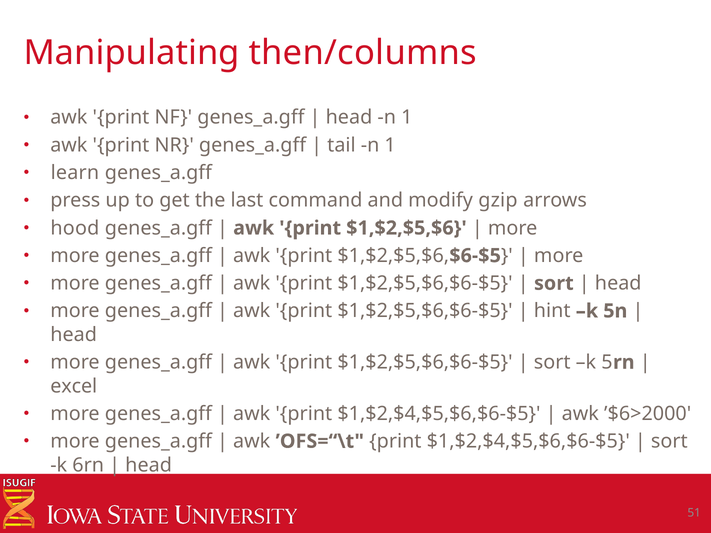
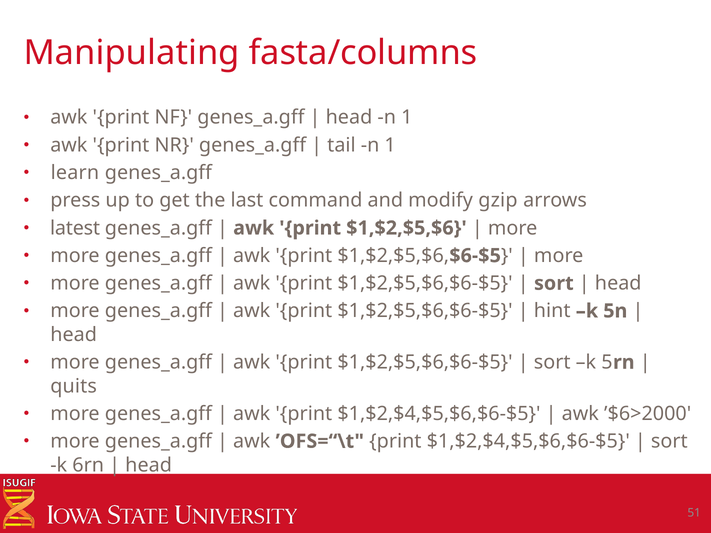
then/columns: then/columns -> fasta/columns
hood: hood -> latest
excel: excel -> quits
